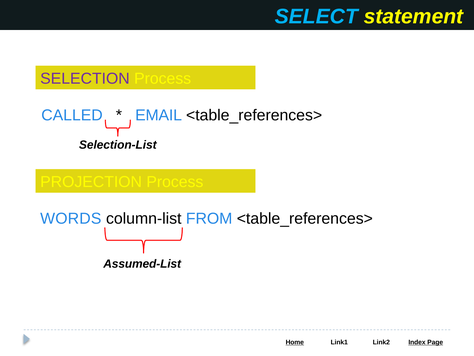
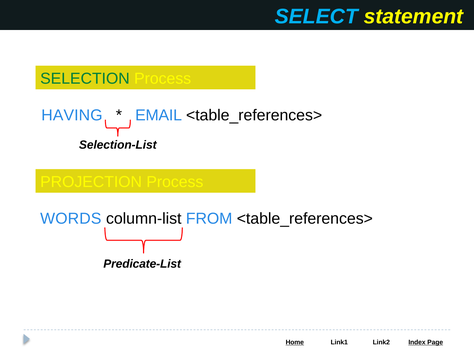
SELECTION colour: purple -> green
CALLED: CALLED -> HAVING
Assumed-List: Assumed-List -> Predicate-List
